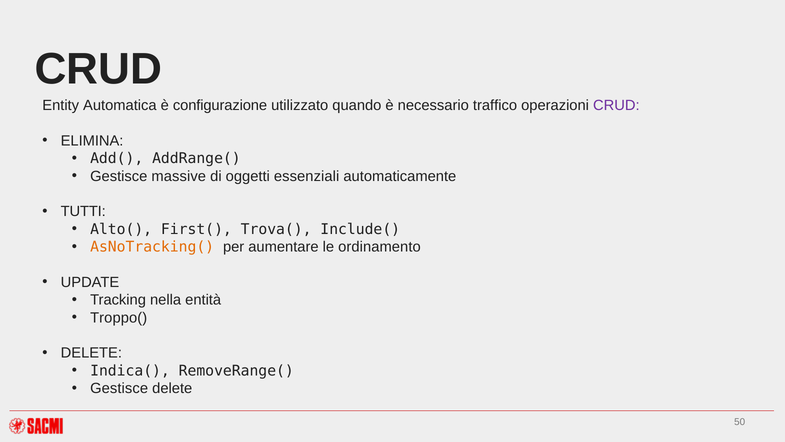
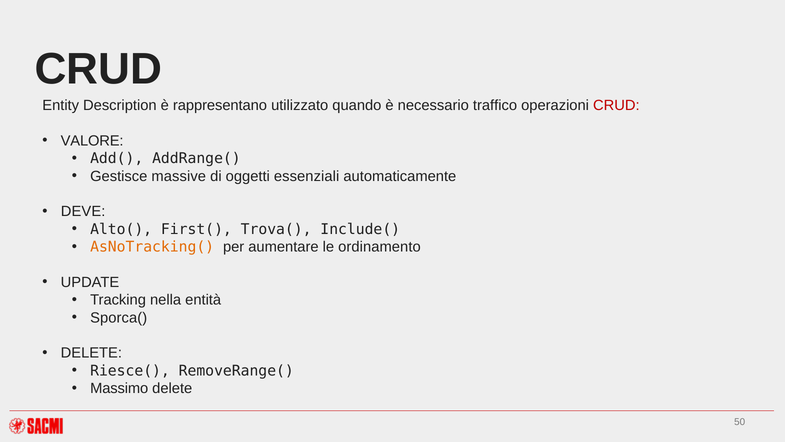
Automatica: Automatica -> Description
configurazione: configurazione -> rappresentano
CRUD at (616, 105) colour: purple -> red
ELIMINA: ELIMINA -> VALORE
TUTTI: TUTTI -> DEVE
Troppo(: Troppo( -> Sporca(
Indica(: Indica( -> Riesce(
Gestisce at (119, 388): Gestisce -> Massimo
